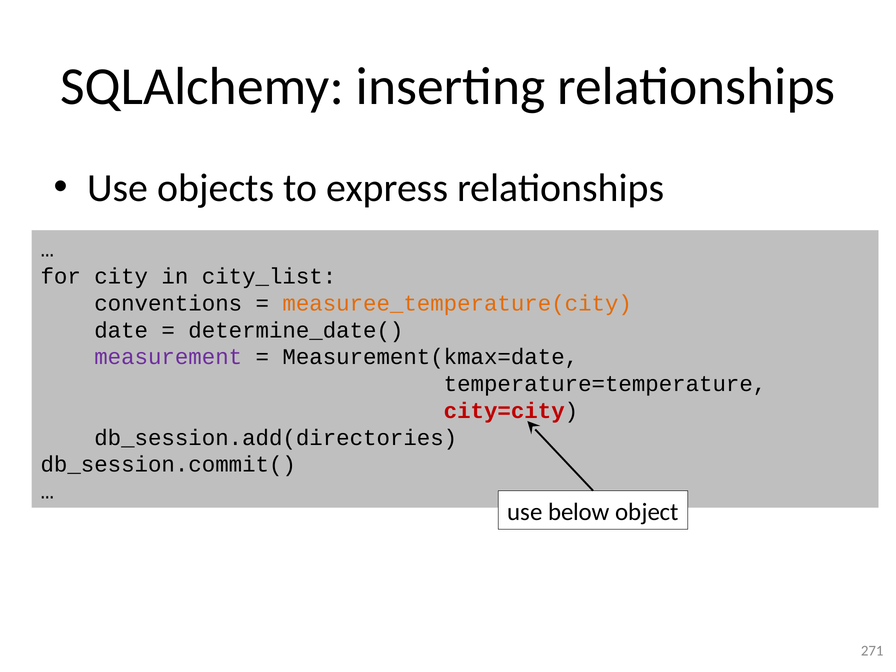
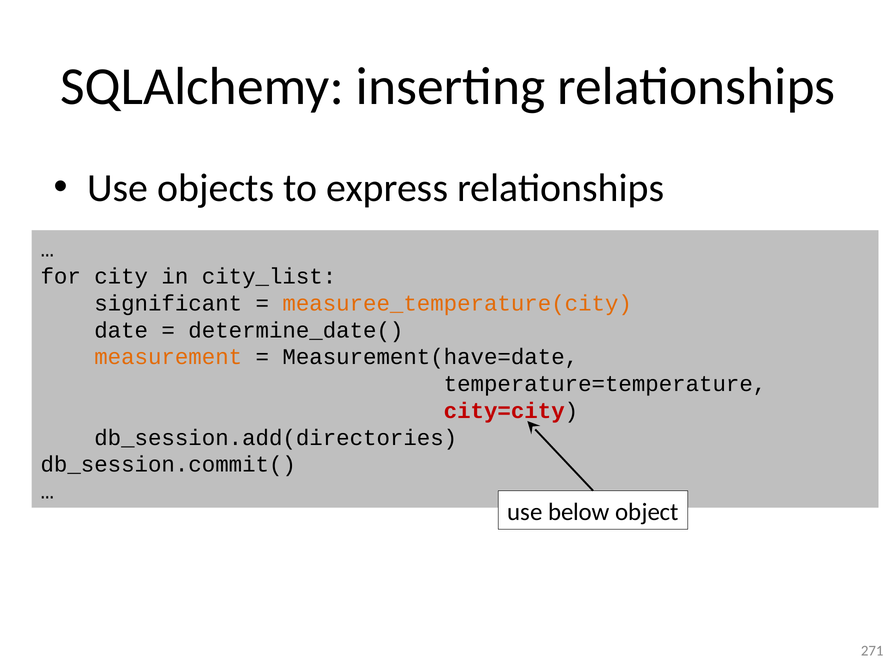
conventions: conventions -> significant
measurement colour: purple -> orange
Measurement(kmax=date: Measurement(kmax=date -> Measurement(have=date
